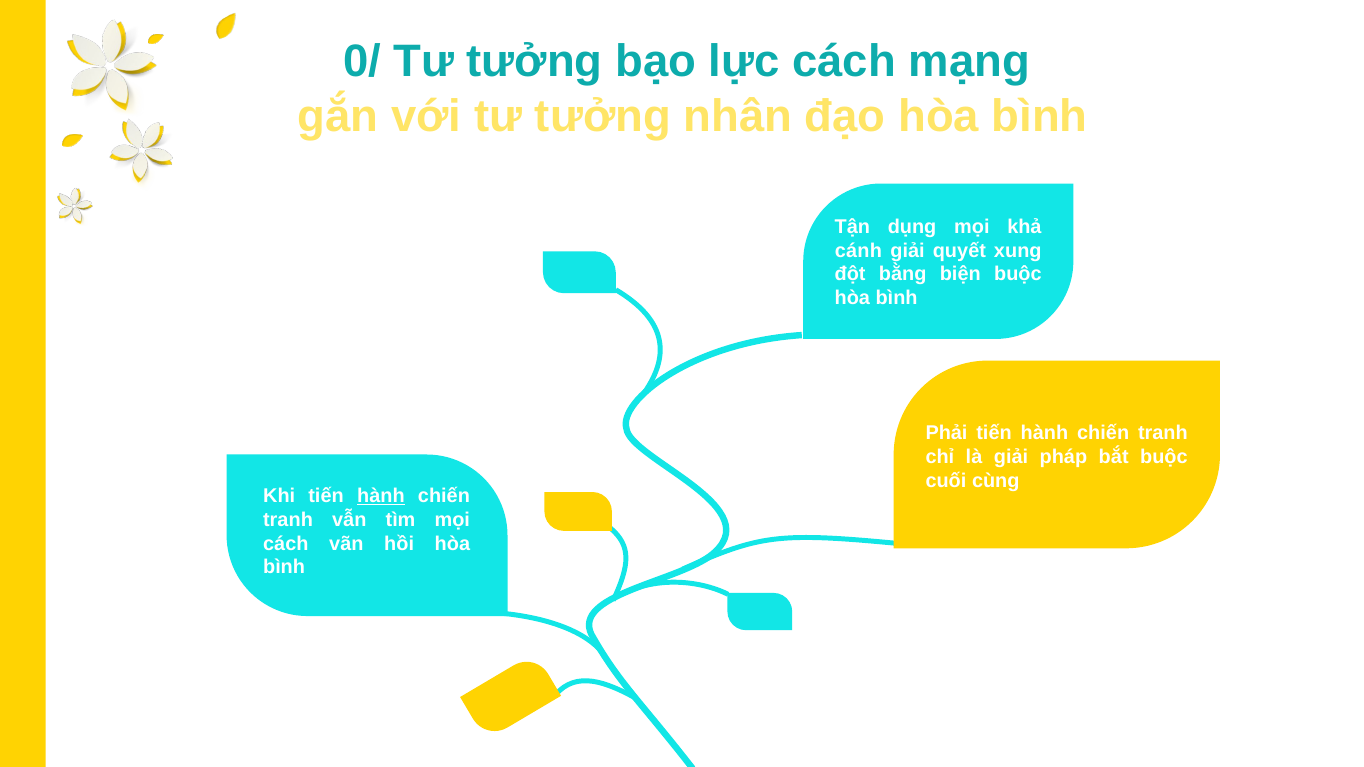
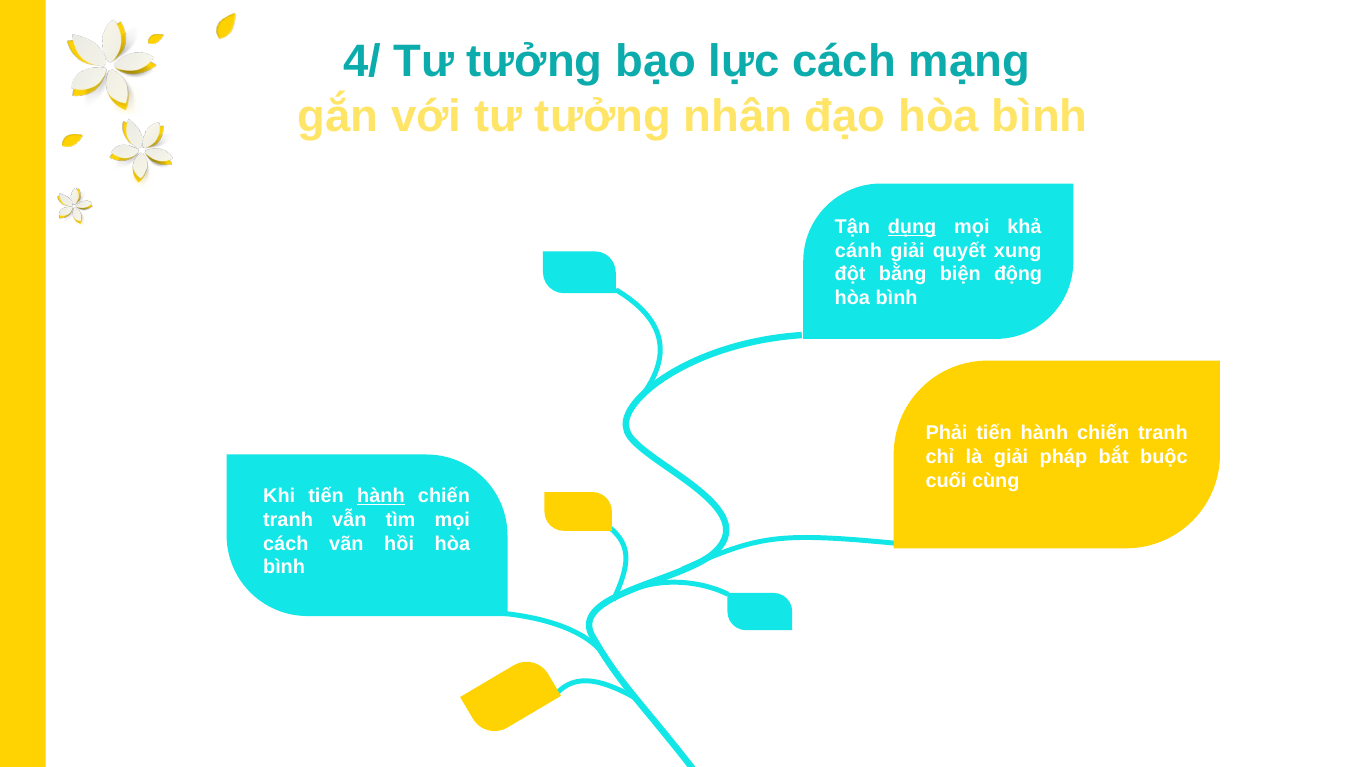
0/: 0/ -> 4/
dụng underline: none -> present
biện buộc: buộc -> động
